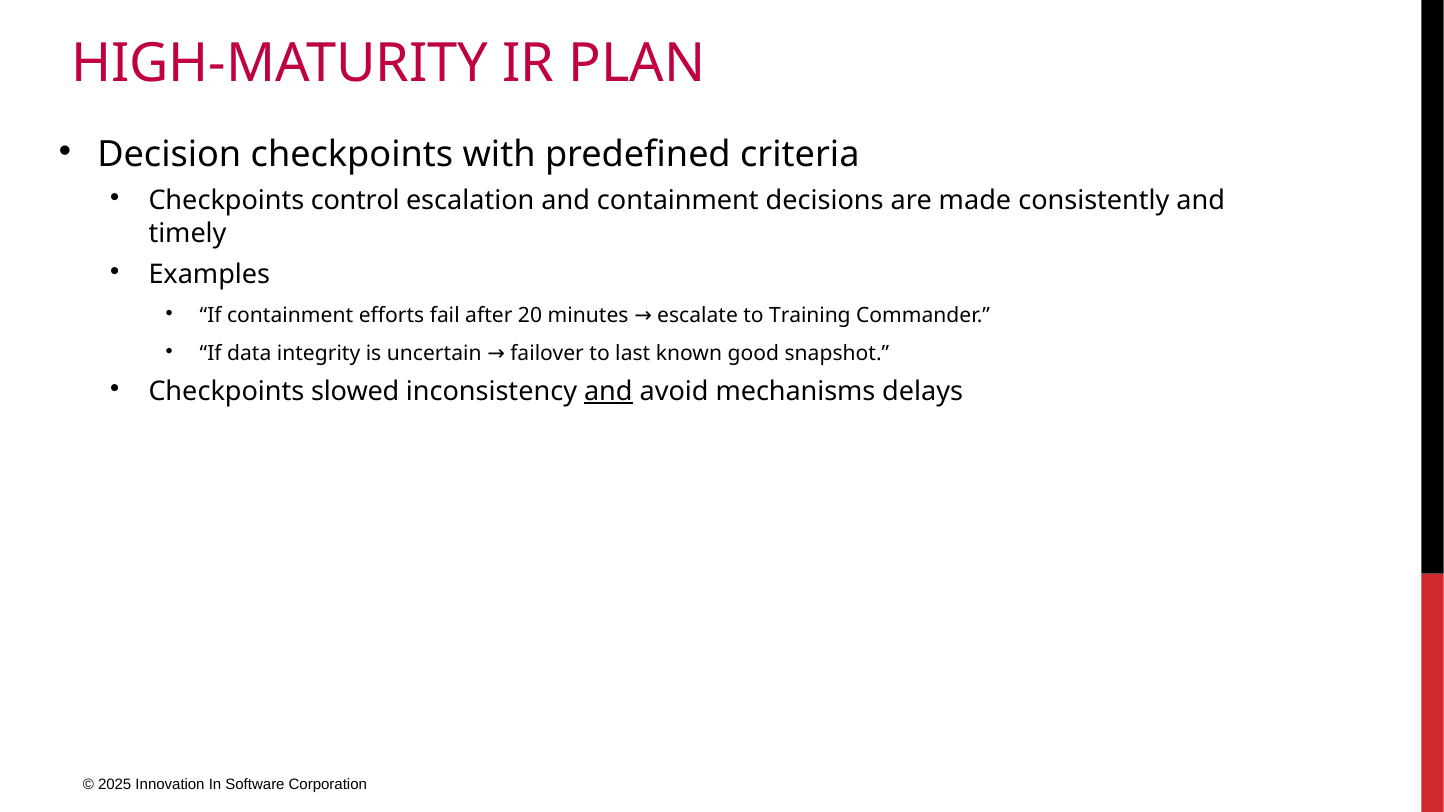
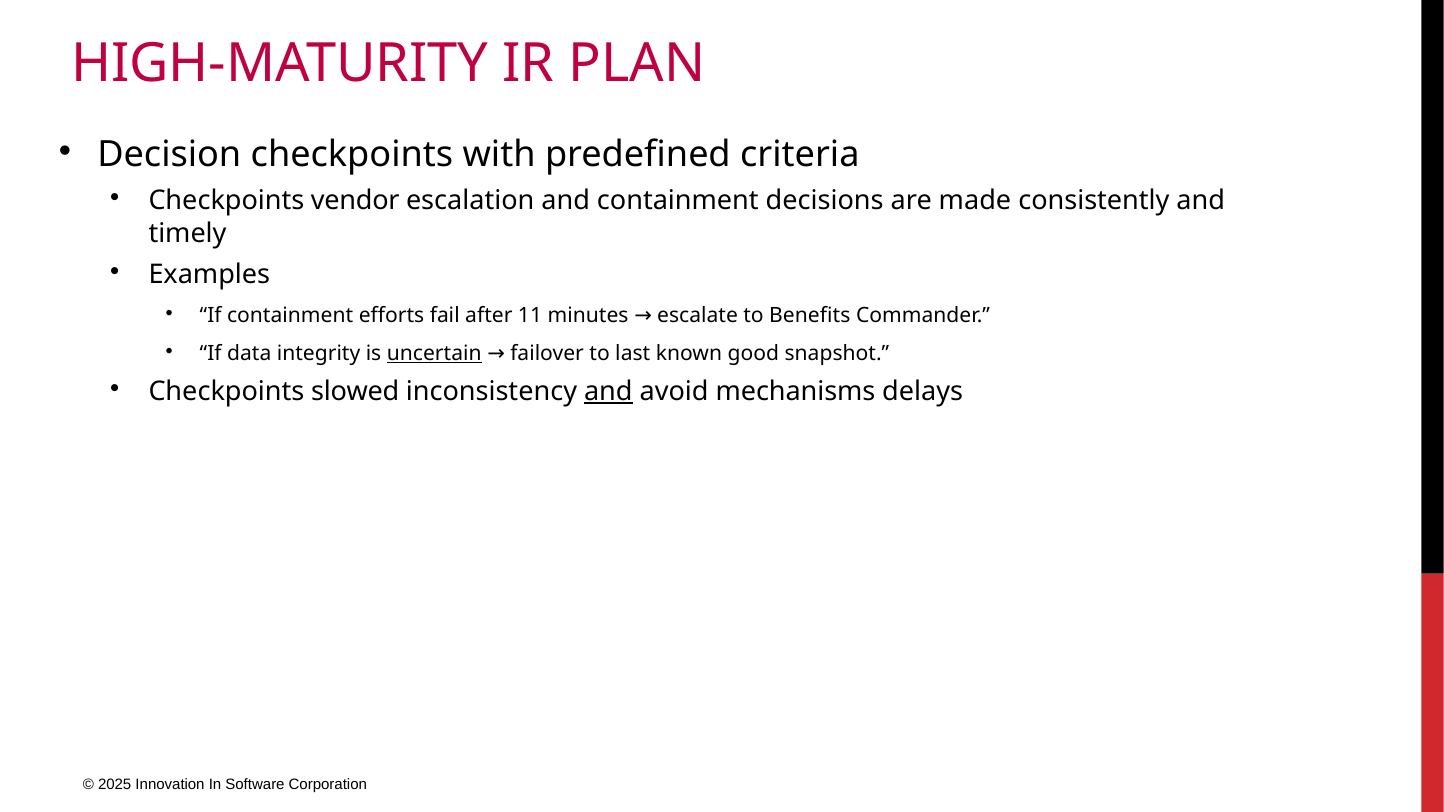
control: control -> vendor
20: 20 -> 11
Training: Training -> Benefits
uncertain underline: none -> present
